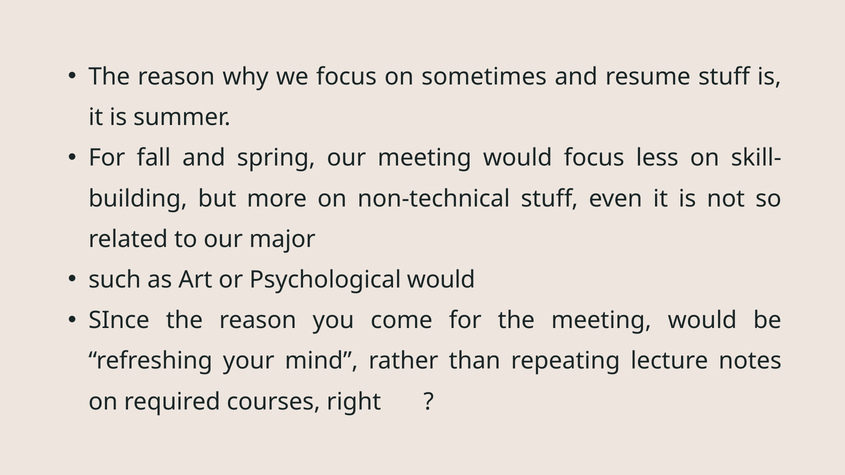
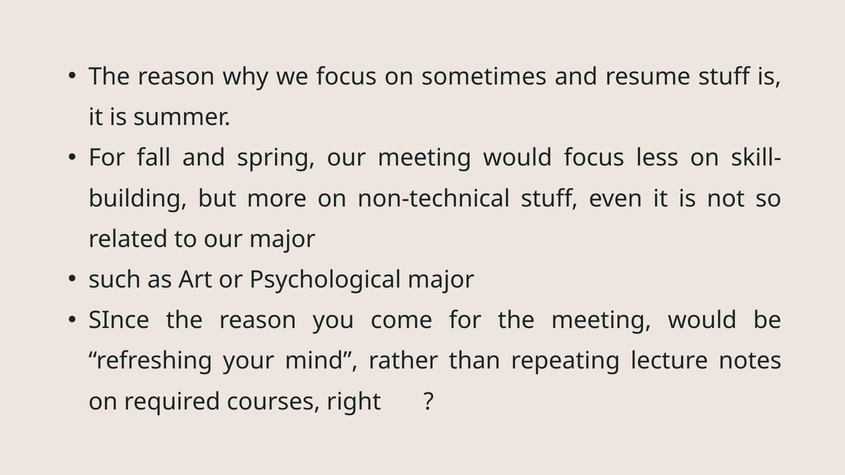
Psychological would: would -> major
